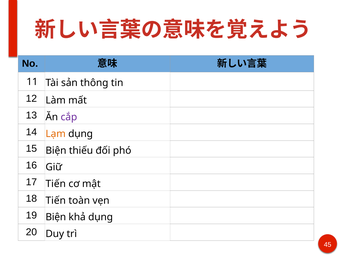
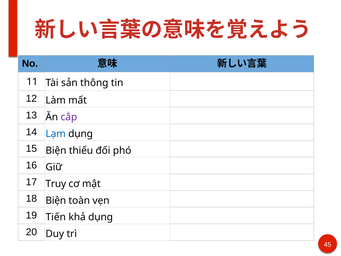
Lạm colour: orange -> blue
17 Tiến: Tiến -> Truy
18 Tiến: Tiến -> Biện
19 Biện: Biện -> Tiến
